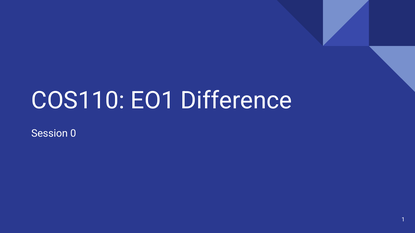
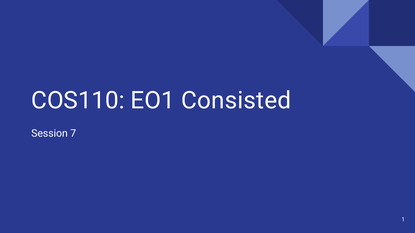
Difference: Difference -> Consisted
0: 0 -> 7
